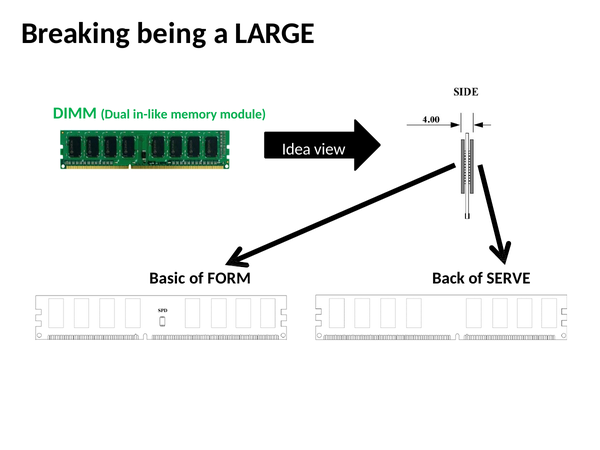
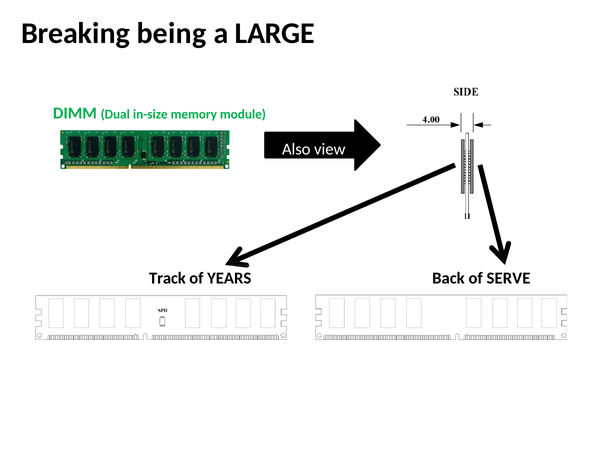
in-like: in-like -> in-size
Idea: Idea -> Also
Basic: Basic -> Track
FORM: FORM -> YEARS
